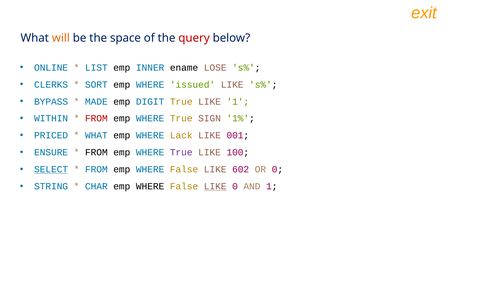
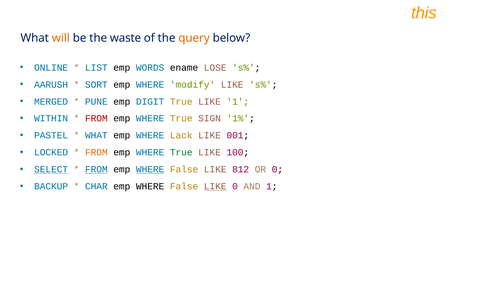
exit: exit -> this
space: space -> waste
query colour: red -> orange
INNER: INNER -> WORDS
CLERKS: CLERKS -> AARUSH
issued: issued -> modify
BYPASS: BYPASS -> MERGED
MADE: MADE -> PUNE
PRICED: PRICED -> PASTEL
ENSURE: ENSURE -> LOCKED
FROM at (96, 152) colour: black -> orange
True at (181, 152) colour: purple -> green
FROM at (96, 169) underline: none -> present
WHERE at (150, 169) underline: none -> present
602: 602 -> 812
STRING: STRING -> BACKUP
